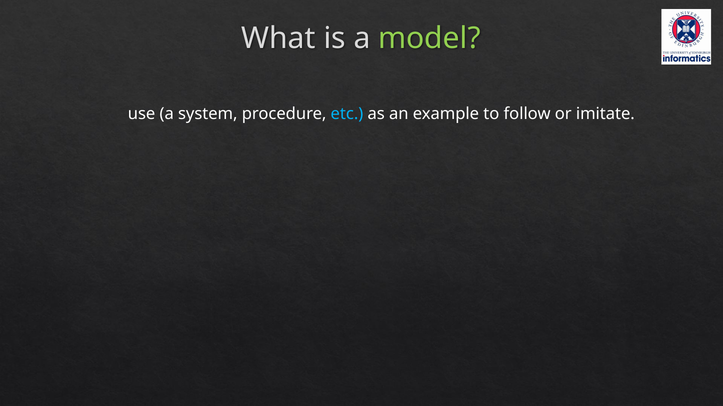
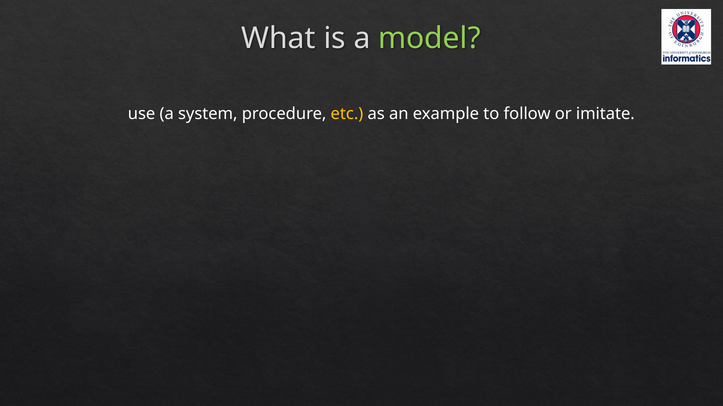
etc colour: light blue -> yellow
